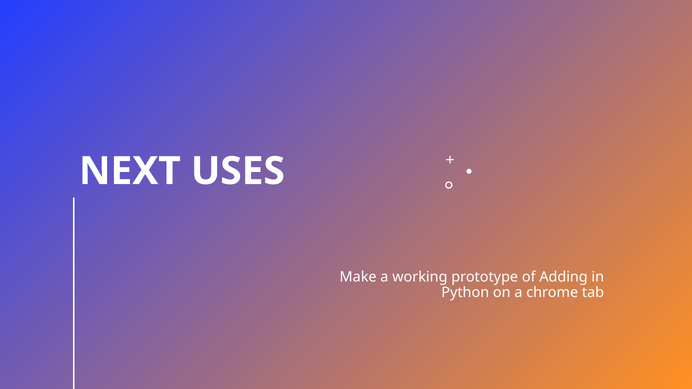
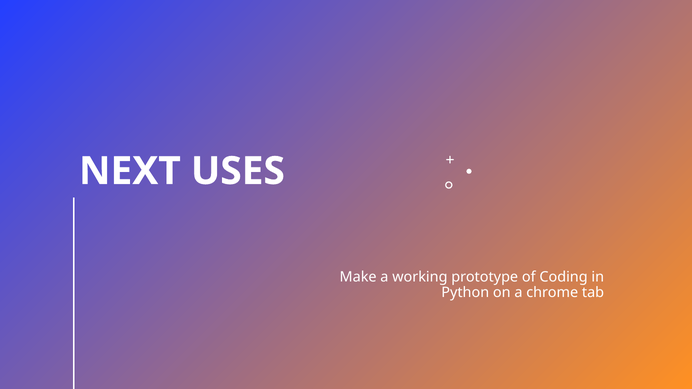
Adding: Adding -> Coding
